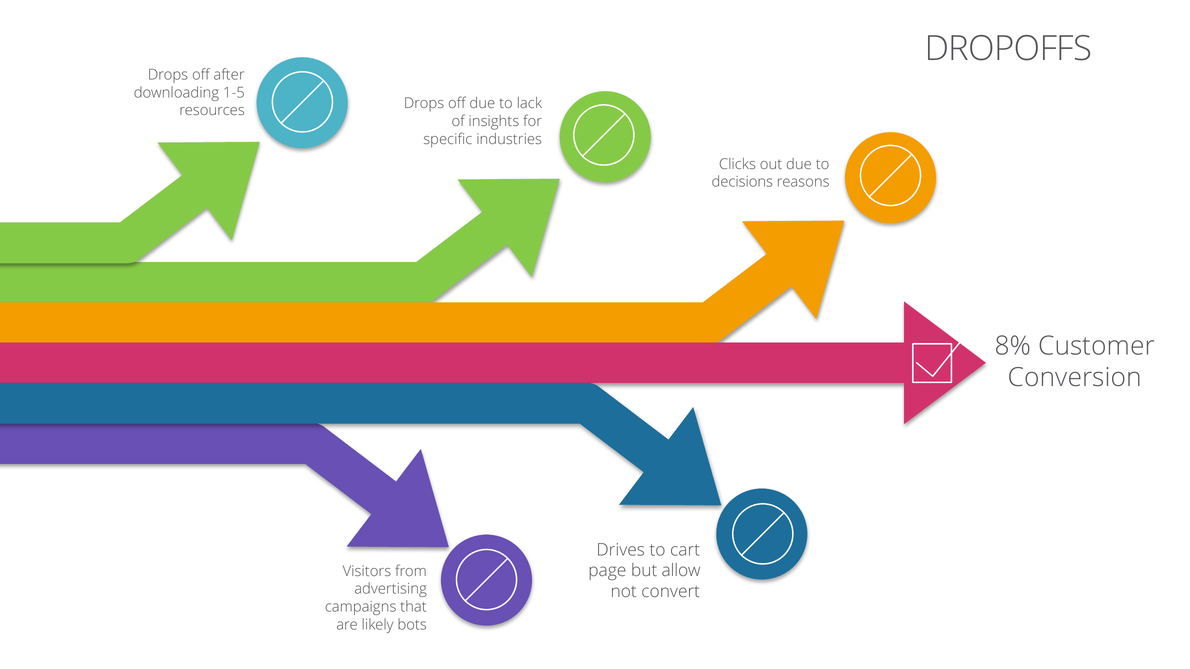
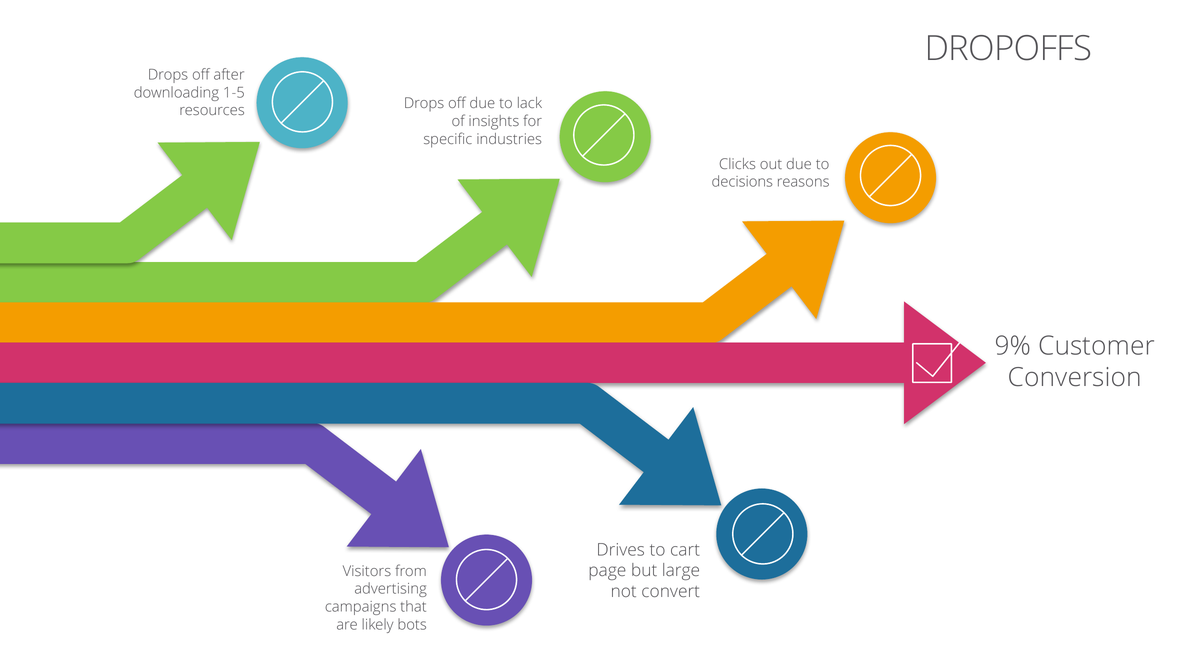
8%: 8% -> 9%
allow: allow -> large
